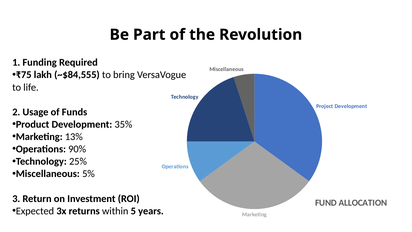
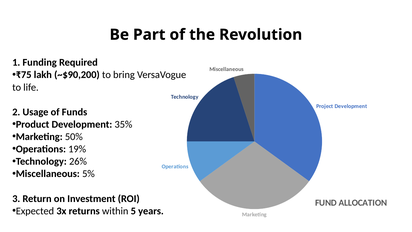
~$84,555: ~$84,555 -> ~$90,200
13%: 13% -> 50%
90%: 90% -> 19%
25%: 25% -> 26%
